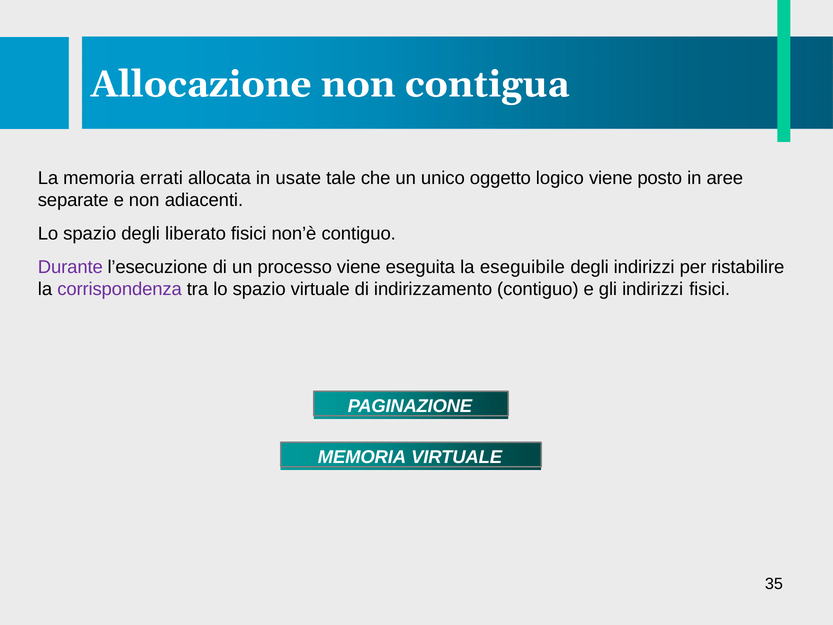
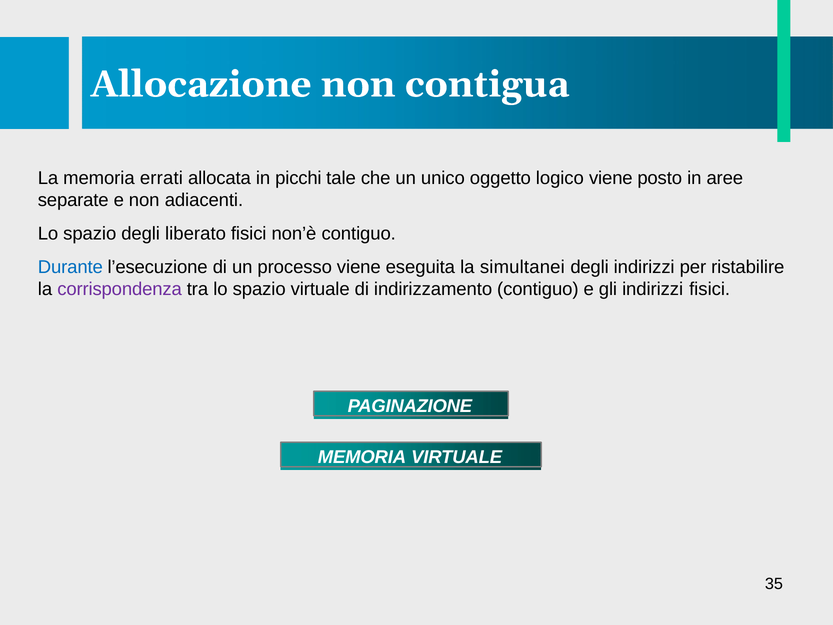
usate: usate -> picchi
Durante colour: purple -> blue
eseguibile: eseguibile -> simultanei
